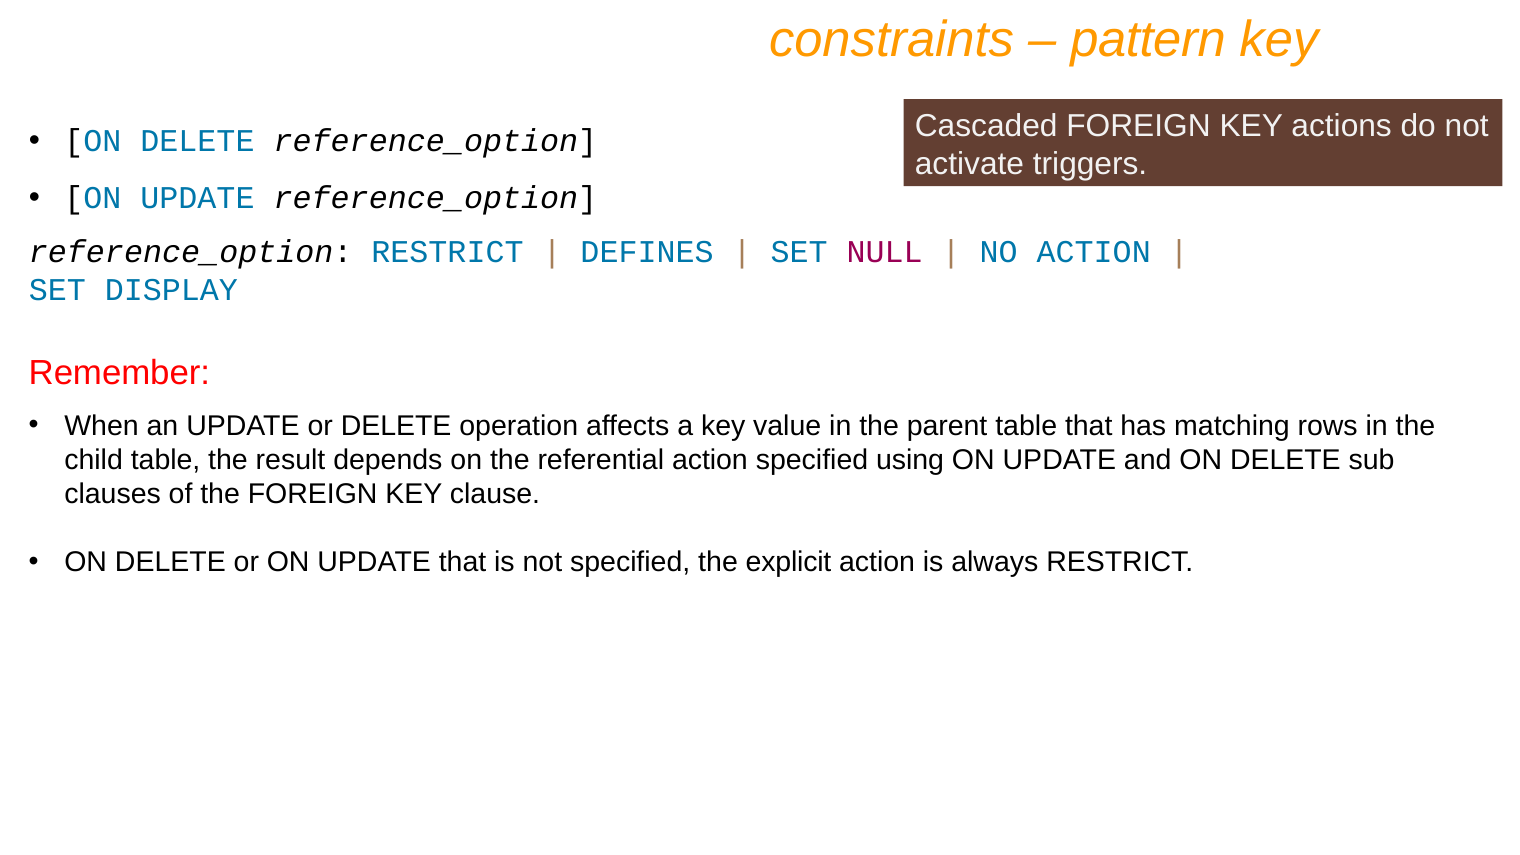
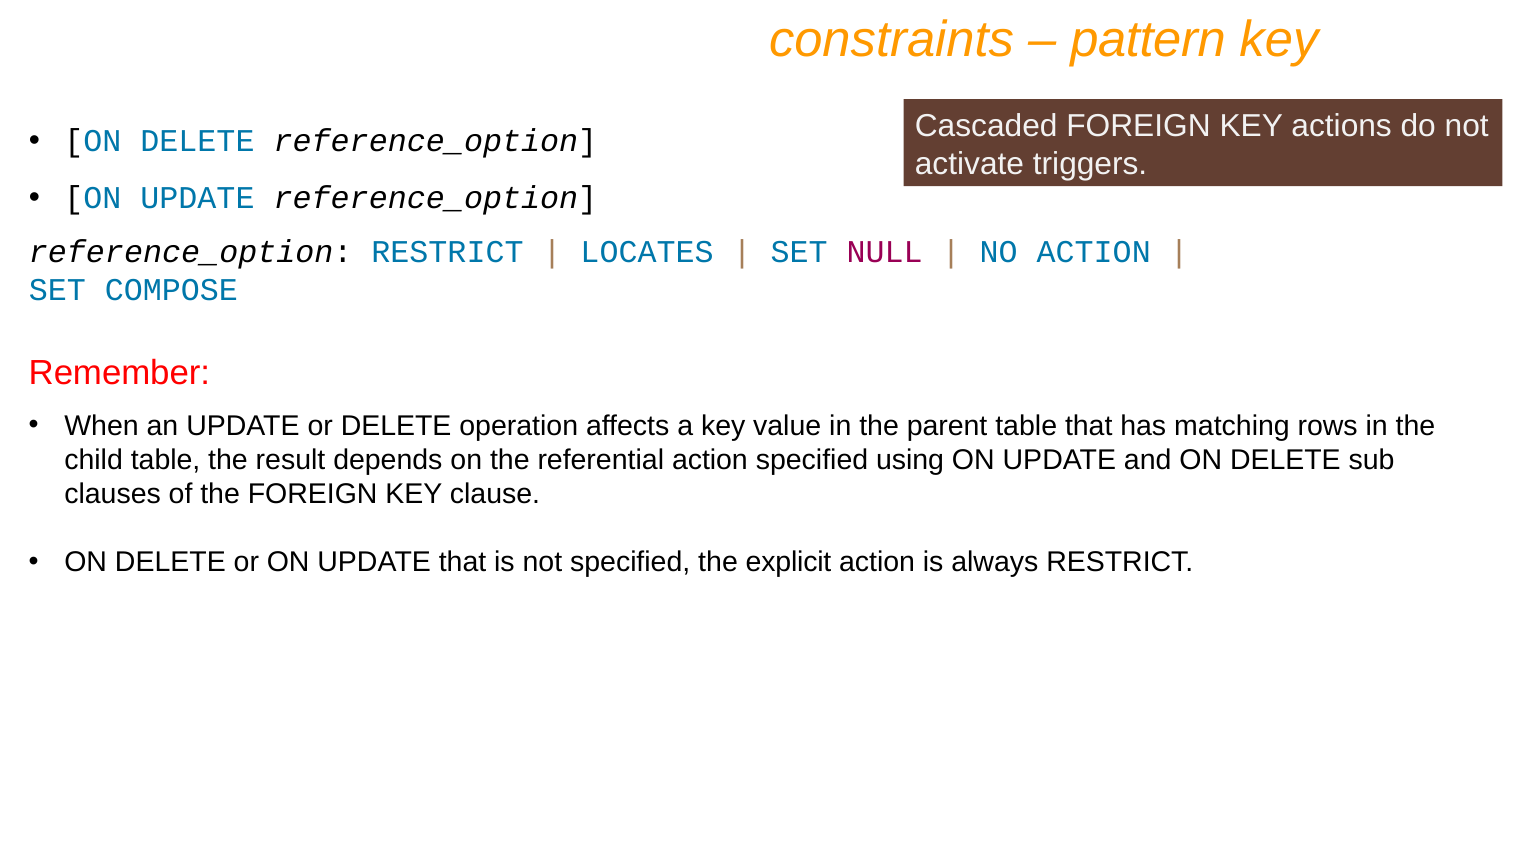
DEFINES: DEFINES -> LOCATES
DISPLAY: DISPLAY -> COMPOSE
